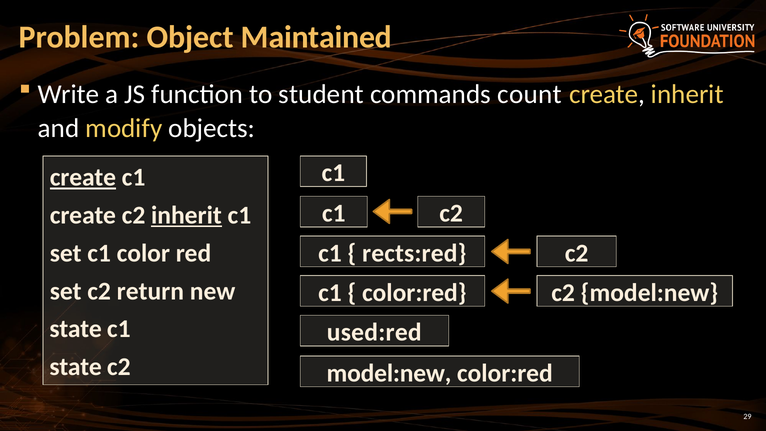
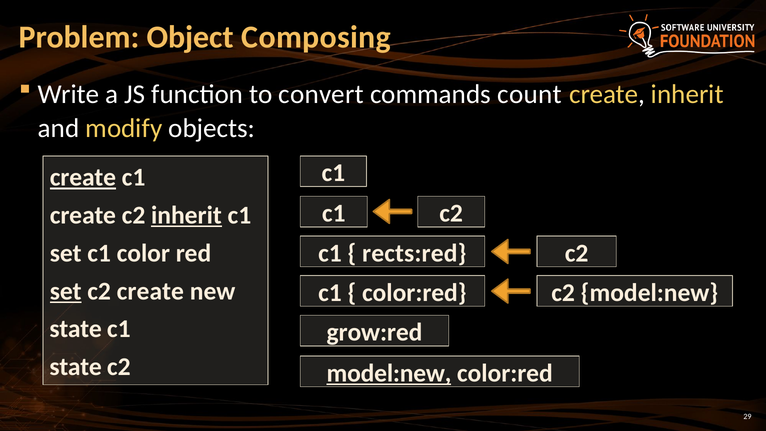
Maintained: Maintained -> Composing
student: student -> convert
set at (66, 291) underline: none -> present
c2 return: return -> create
used:red: used:red -> grow:red
model:new at (389, 373) underline: none -> present
